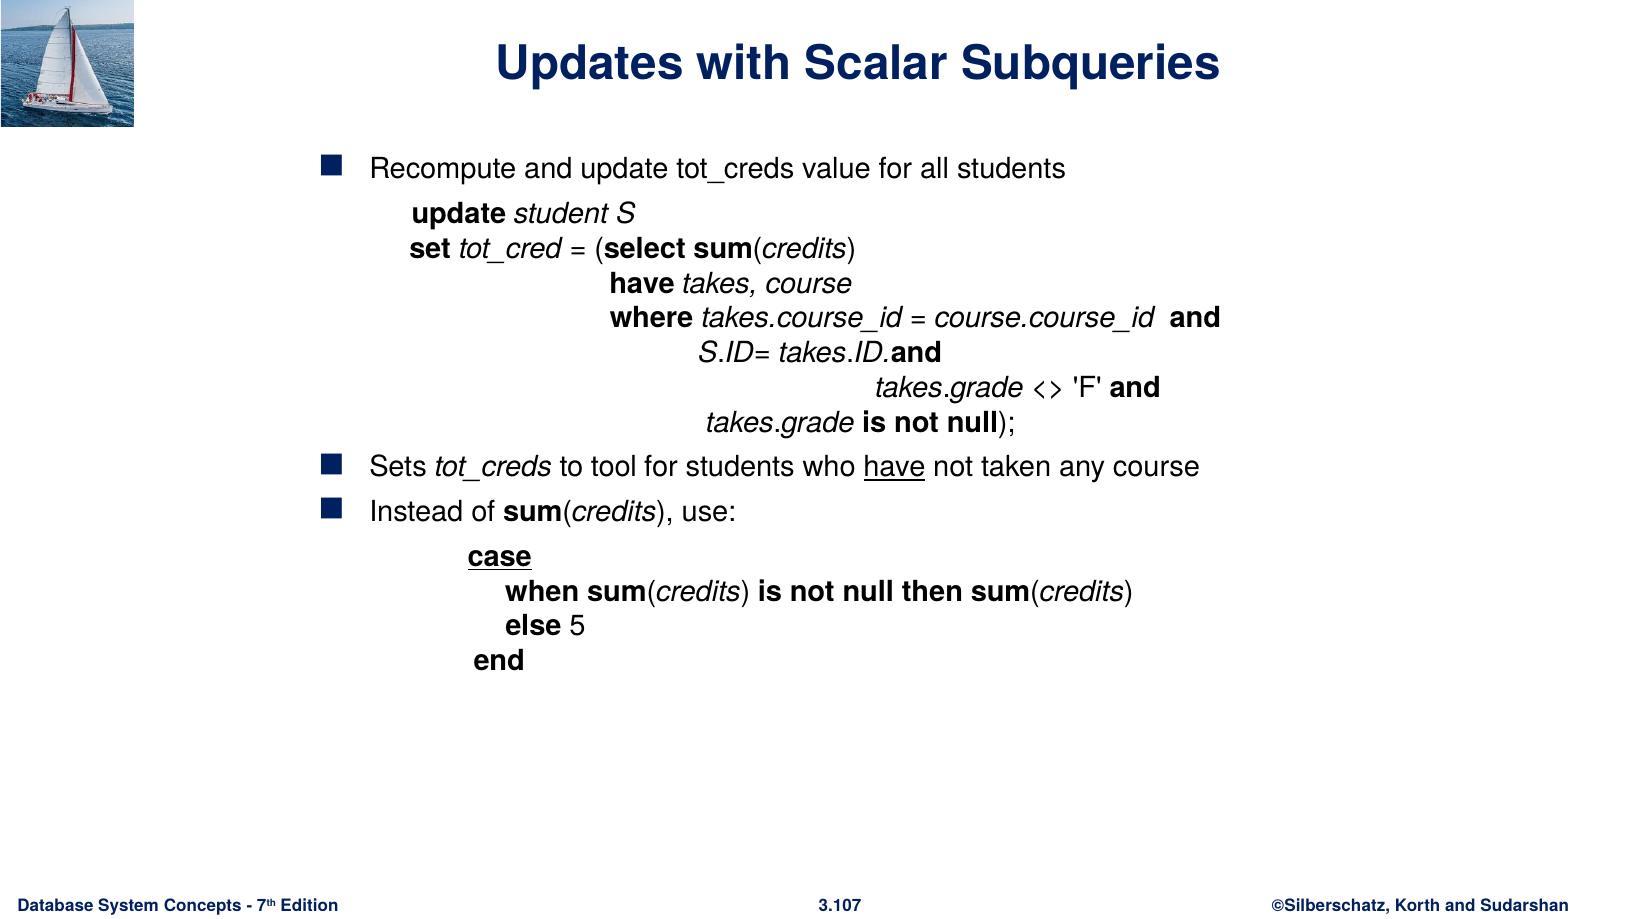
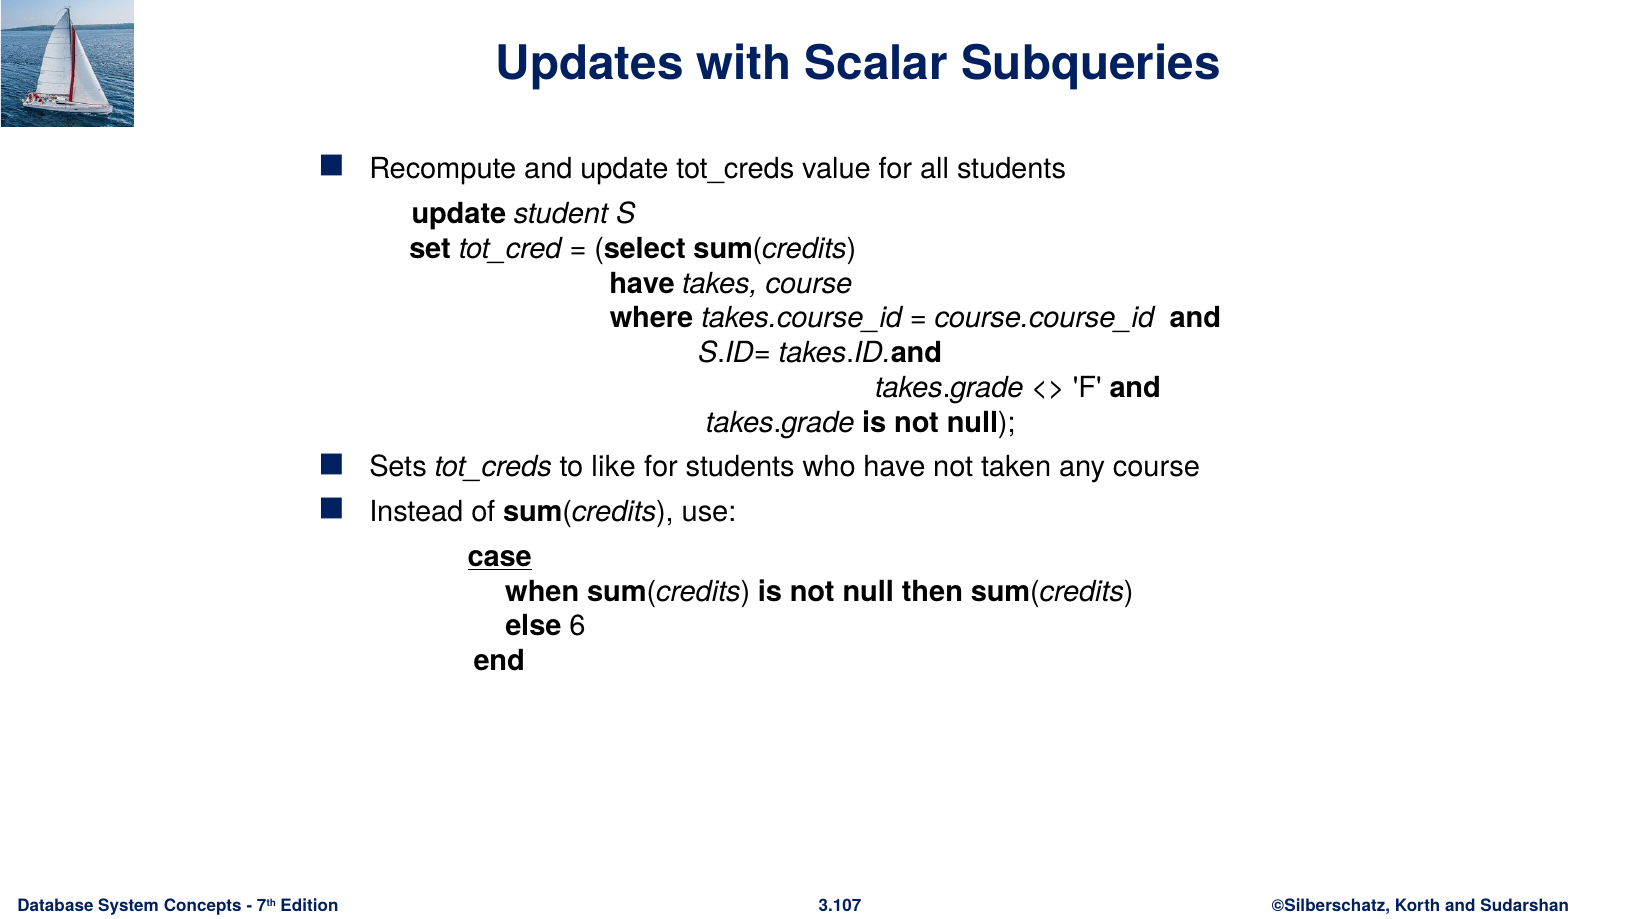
tool: tool -> like
have at (895, 467) underline: present -> none
5: 5 -> 6
